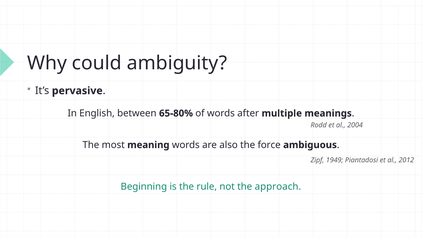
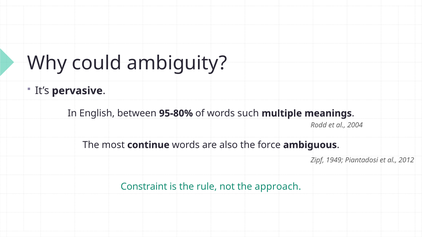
65-80%: 65-80% -> 95-80%
after: after -> such
meaning: meaning -> continue
Beginning: Beginning -> Constraint
